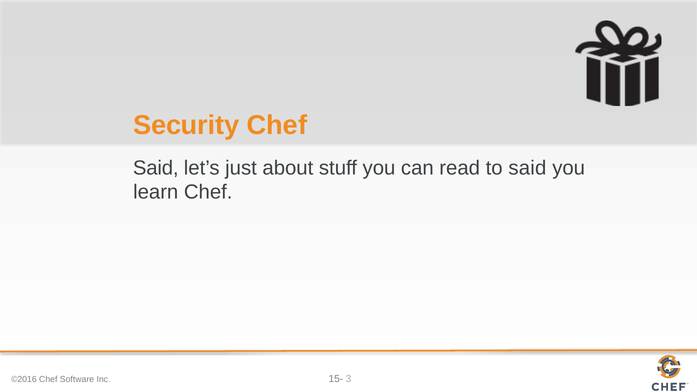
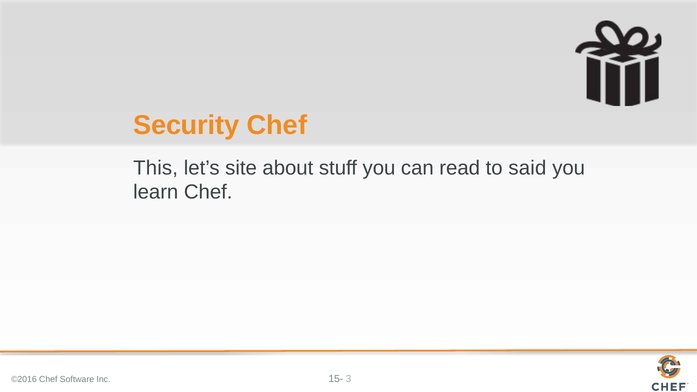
Said at (156, 168): Said -> This
just: just -> site
